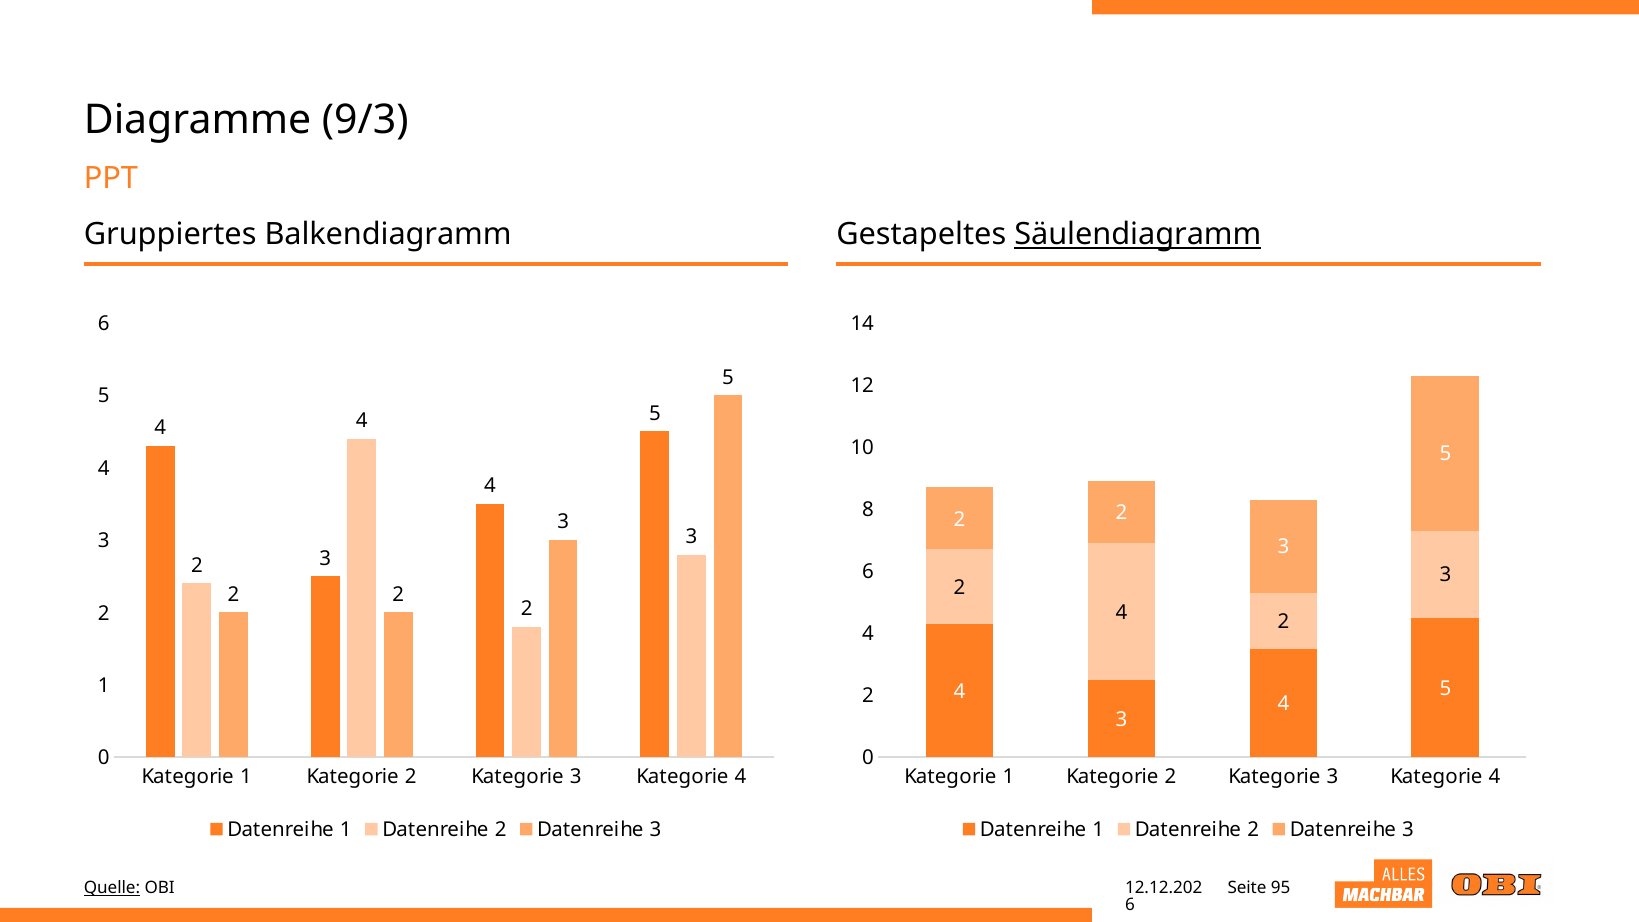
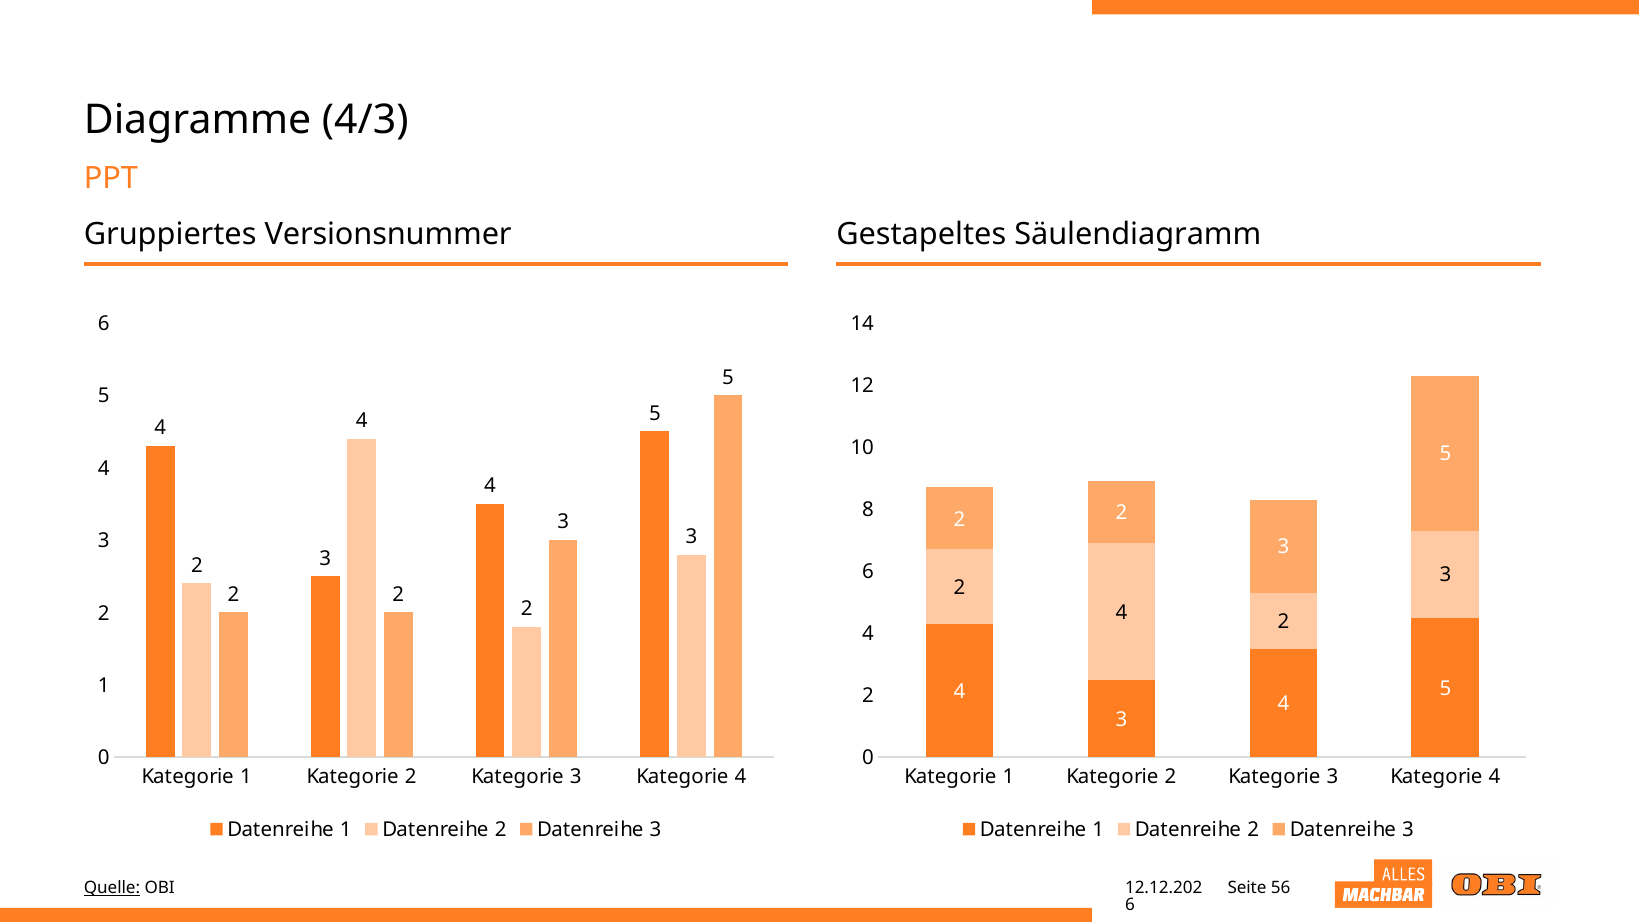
9/3: 9/3 -> 4/3
Balkendiagramm: Balkendiagramm -> Versionsnummer
Säulendiagramm underline: present -> none
95: 95 -> 56
